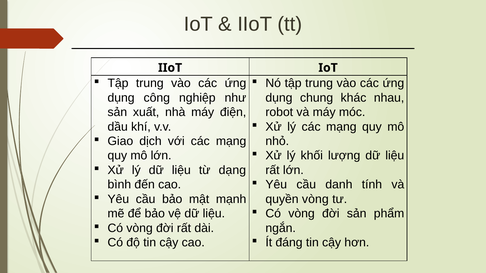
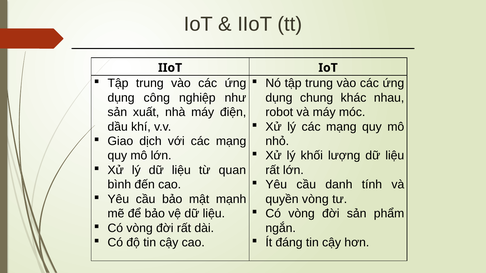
dạng: dạng -> quan
